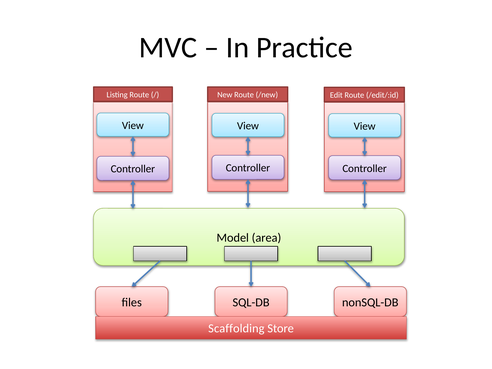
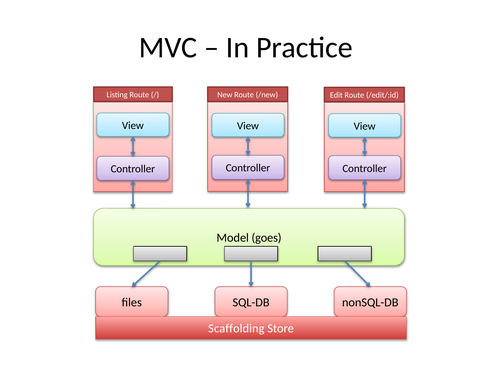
area: area -> goes
